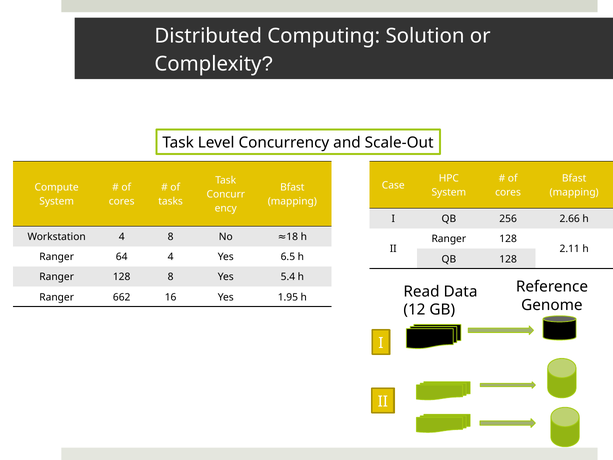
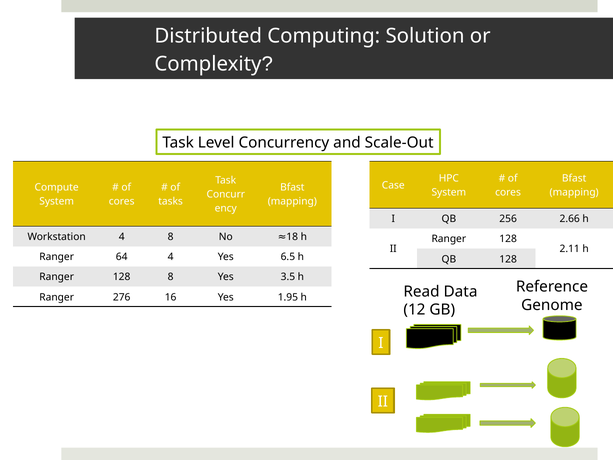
5.4: 5.4 -> 3.5
662: 662 -> 276
